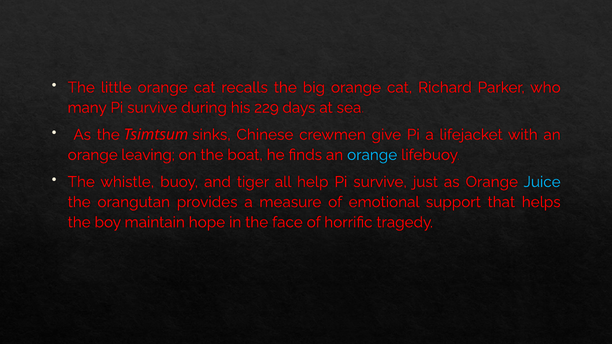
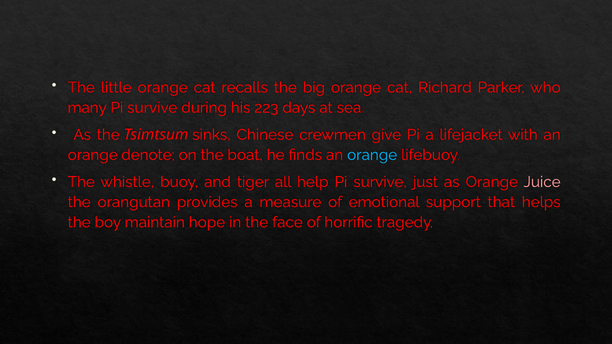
229: 229 -> 223
leaving: leaving -> denote
Juice colour: light blue -> pink
